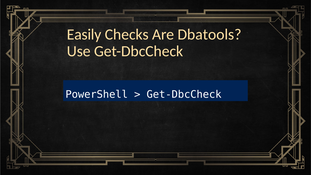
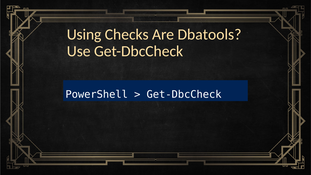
Easily: Easily -> Using
